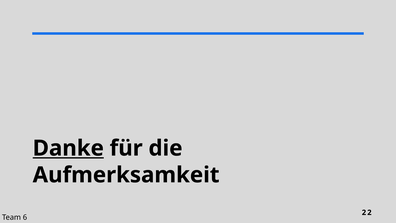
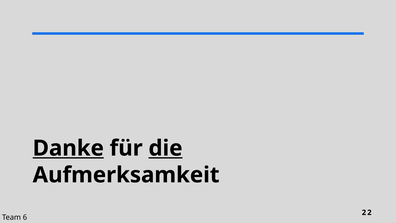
die underline: none -> present
